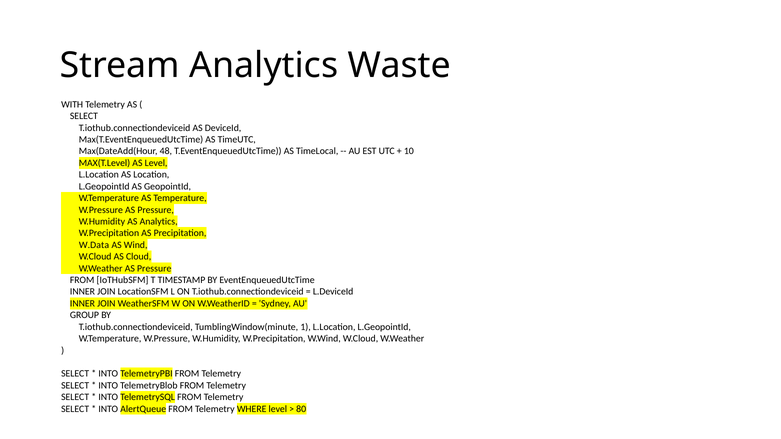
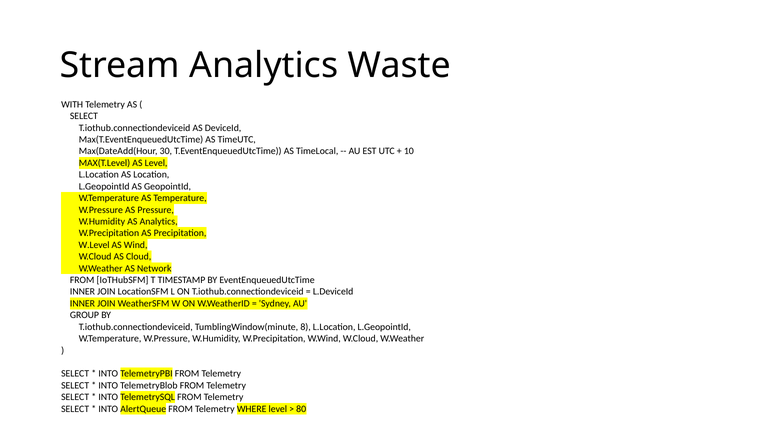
48: 48 -> 30
W.Data: W.Data -> W.Level
W.Weather AS Pressure: Pressure -> Network
1: 1 -> 8
